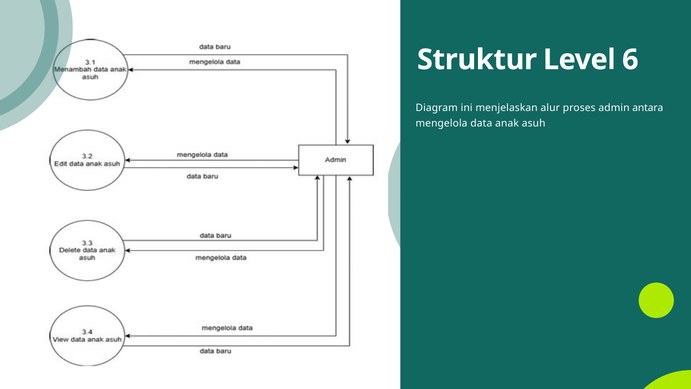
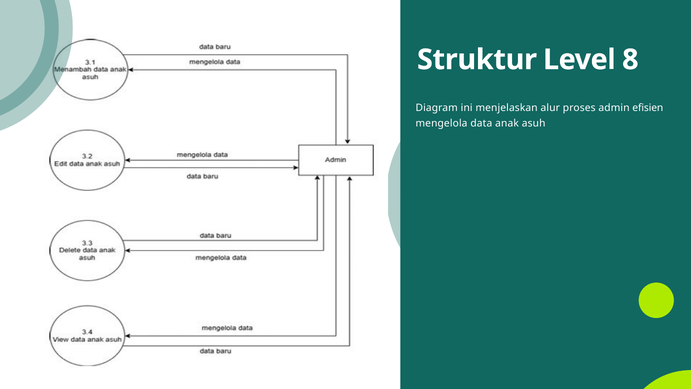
6: 6 -> 8
antara: antara -> efisien
